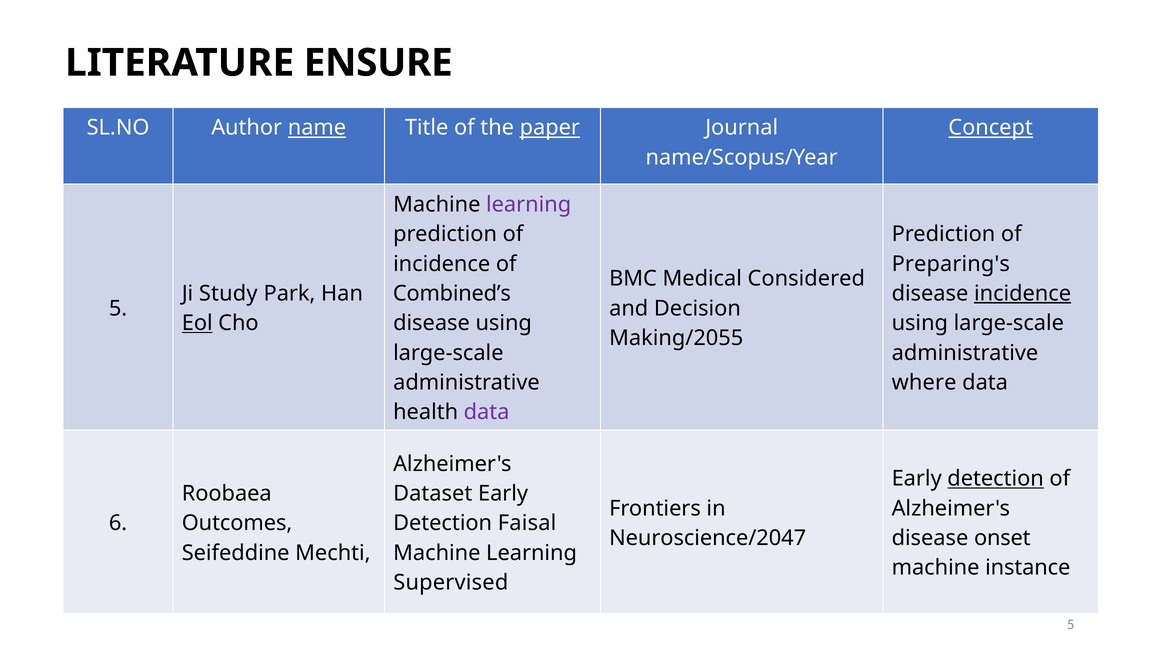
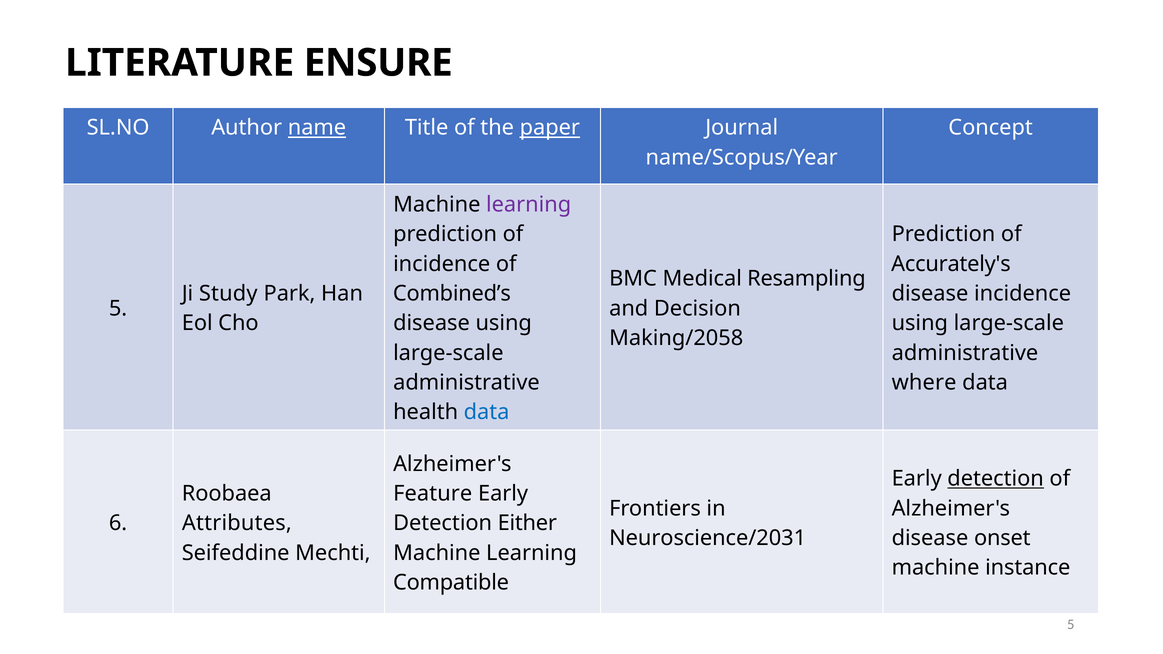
Concept underline: present -> none
Preparing's: Preparing's -> Accurately's
Considered: Considered -> Resampling
incidence at (1023, 294) underline: present -> none
Eol underline: present -> none
Making/2055: Making/2055 -> Making/2058
data at (487, 412) colour: purple -> blue
Dataset: Dataset -> Feature
Outcomes: Outcomes -> Attributes
Faisal: Faisal -> Either
Neuroscience/2047: Neuroscience/2047 -> Neuroscience/2031
Supervised: Supervised -> Compatible
